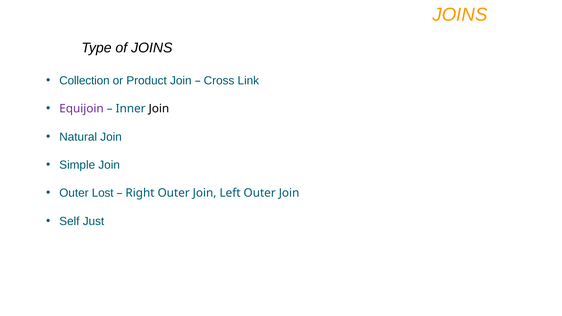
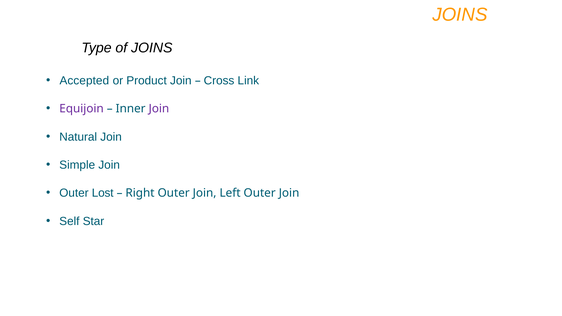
Collection: Collection -> Accepted
Join at (159, 109) colour: black -> purple
Just: Just -> Star
